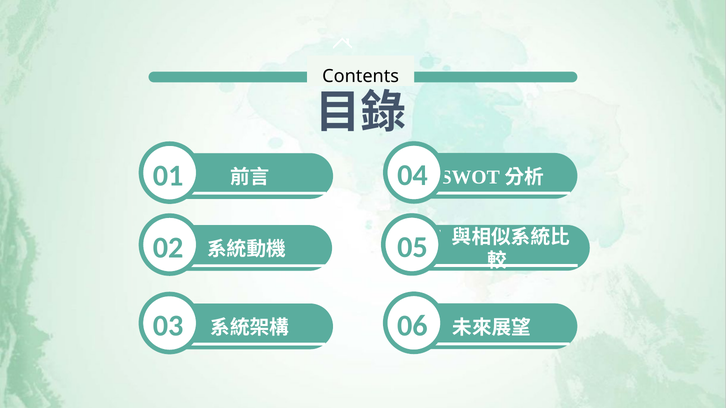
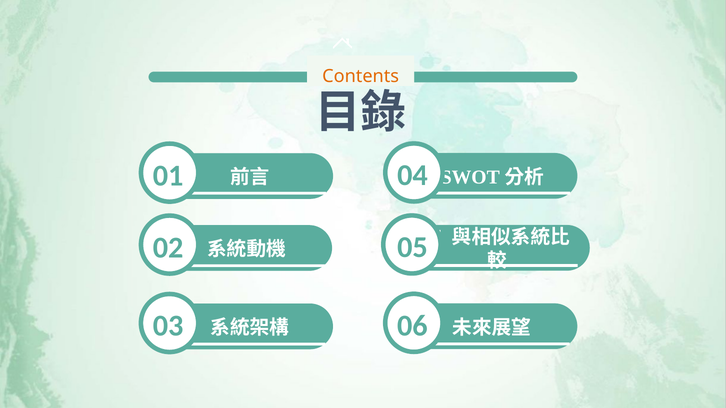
Contents colour: black -> orange
